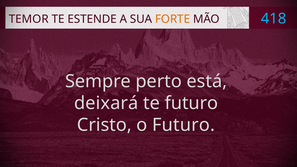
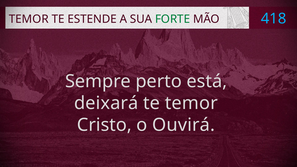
FORTE colour: orange -> green
te futuro: futuro -> temor
o Futuro: Futuro -> Ouvirá
